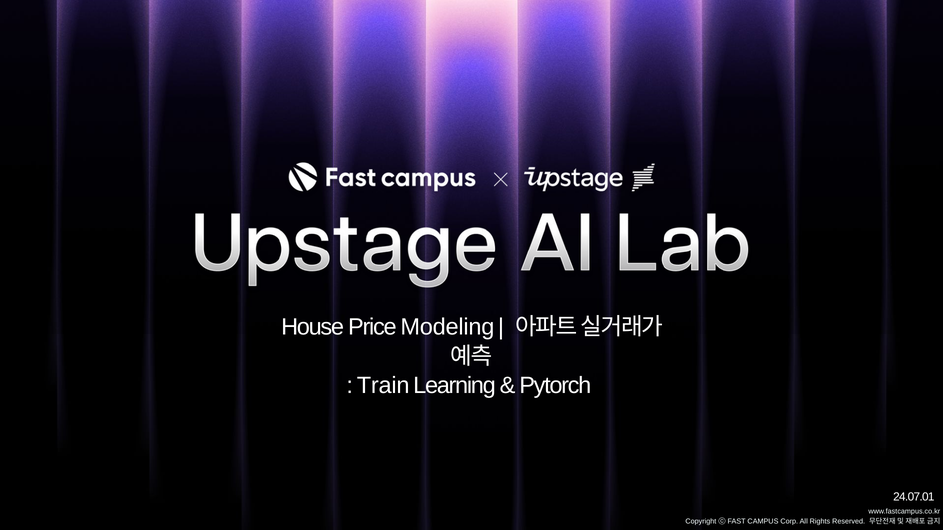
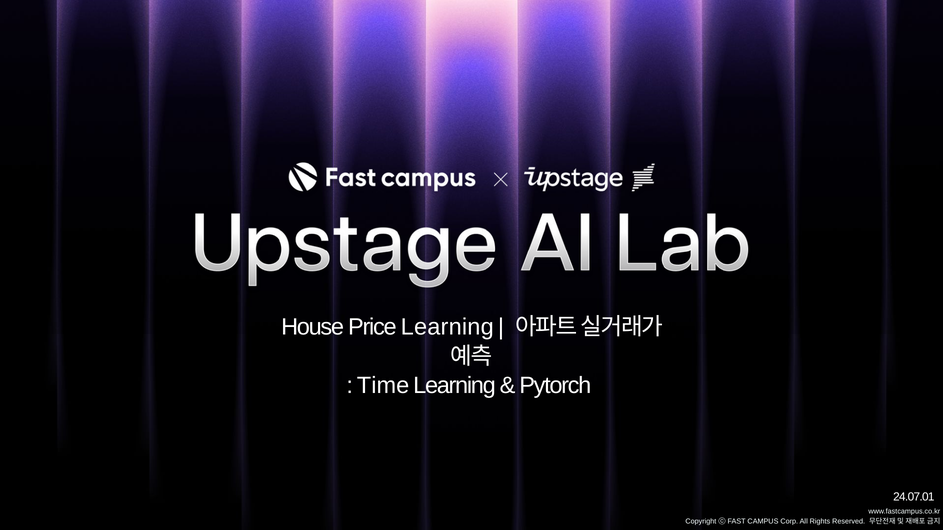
Price Modeling: Modeling -> Learning
Train: Train -> Time
